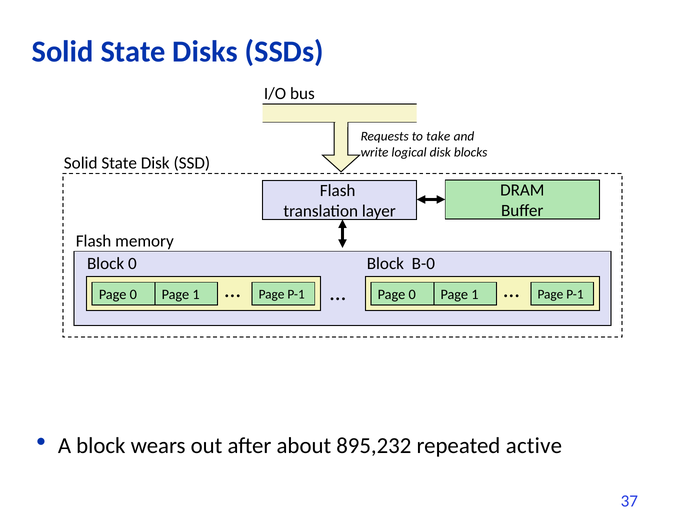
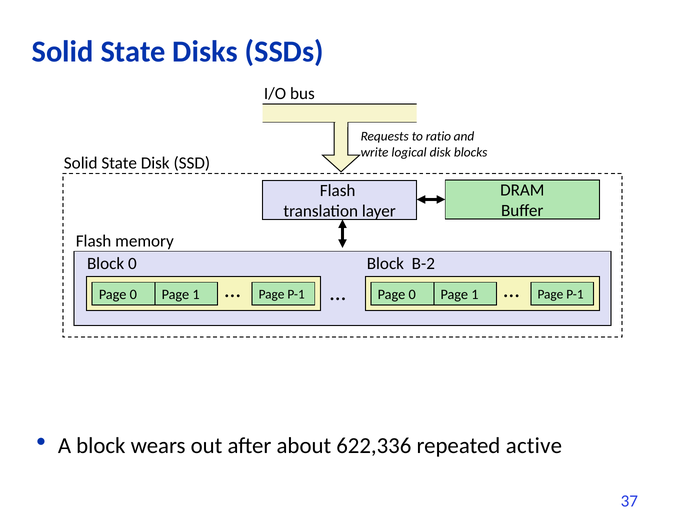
take: take -> ratio
B-0: B-0 -> B-2
895,232: 895,232 -> 622,336
